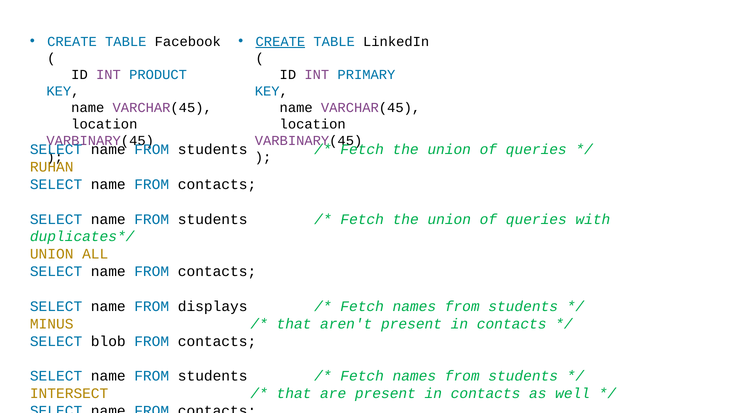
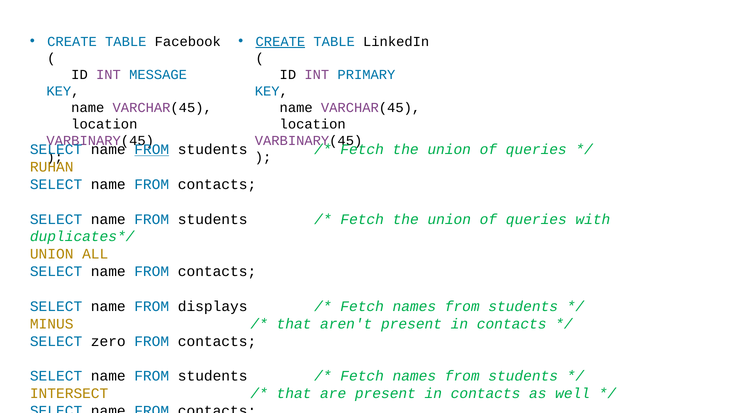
PRODUCT: PRODUCT -> MESSAGE
FROM at (152, 150) underline: none -> present
blob: blob -> zero
